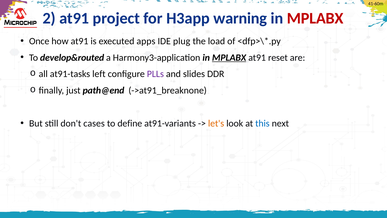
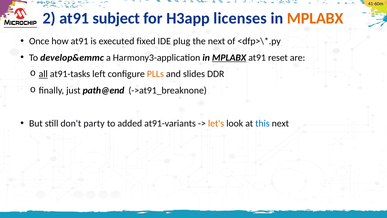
project: project -> subject
warning: warning -> licenses
MPLABX at (315, 18) colour: red -> orange
apps: apps -> fixed
the load: load -> next
develop&routed: develop&routed -> develop&emmc
all underline: none -> present
PLLs colour: purple -> orange
cases: cases -> party
define: define -> added
